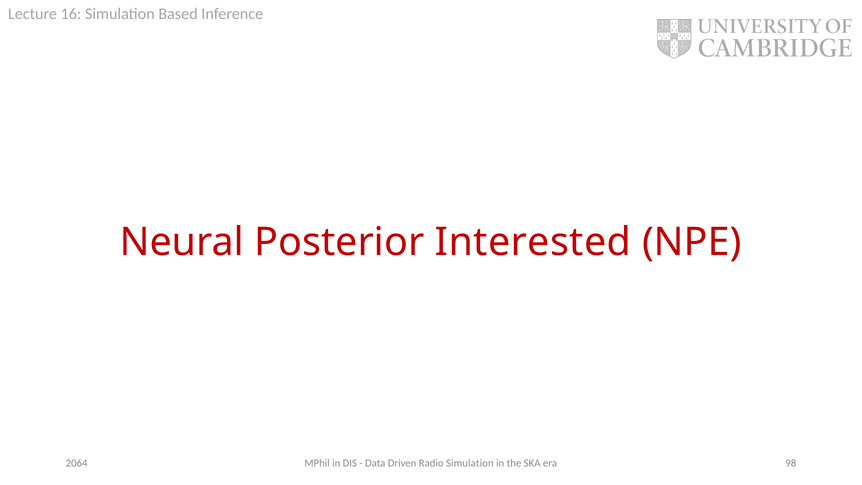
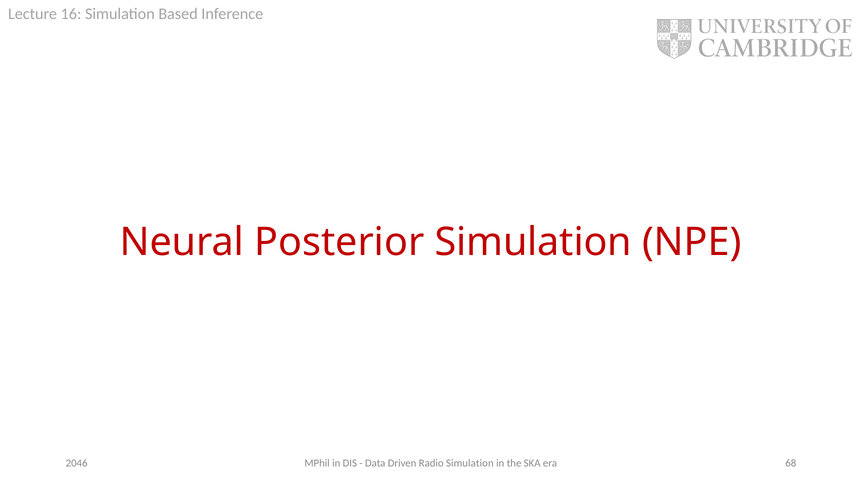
Posterior Interested: Interested -> Simulation
98: 98 -> 68
2064: 2064 -> 2046
